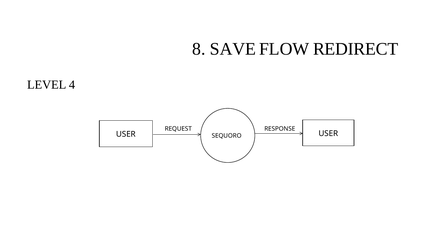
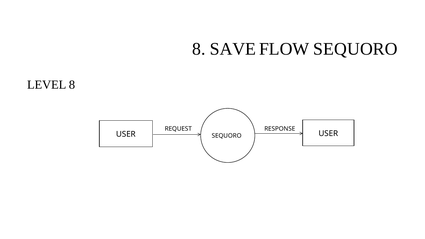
FLOW REDIRECT: REDIRECT -> SEQUORO
LEVEL 4: 4 -> 8
